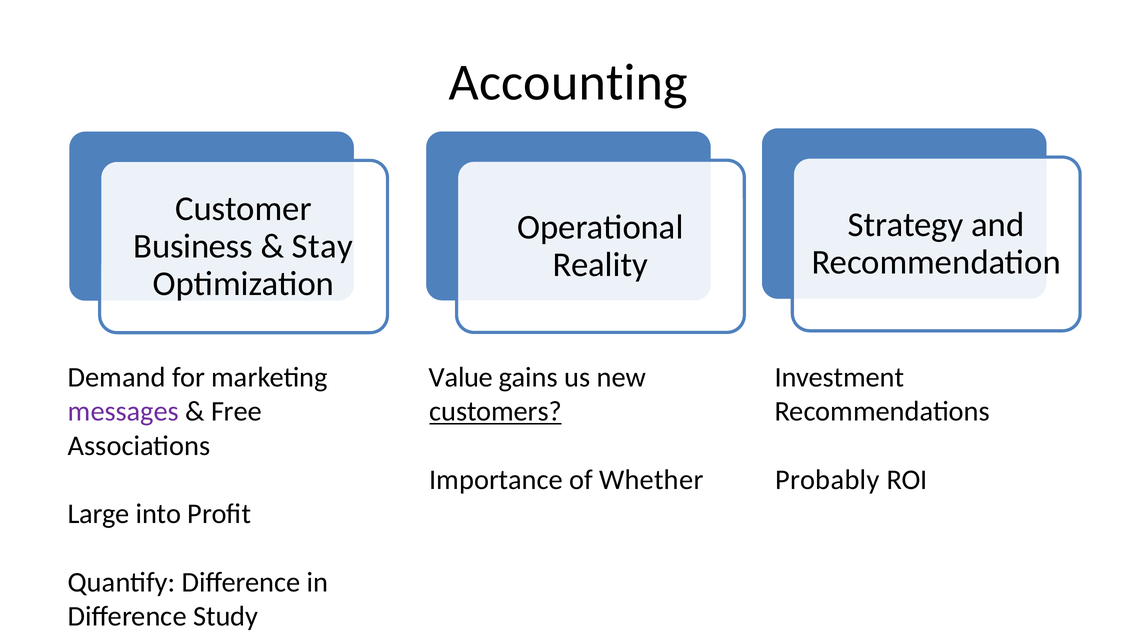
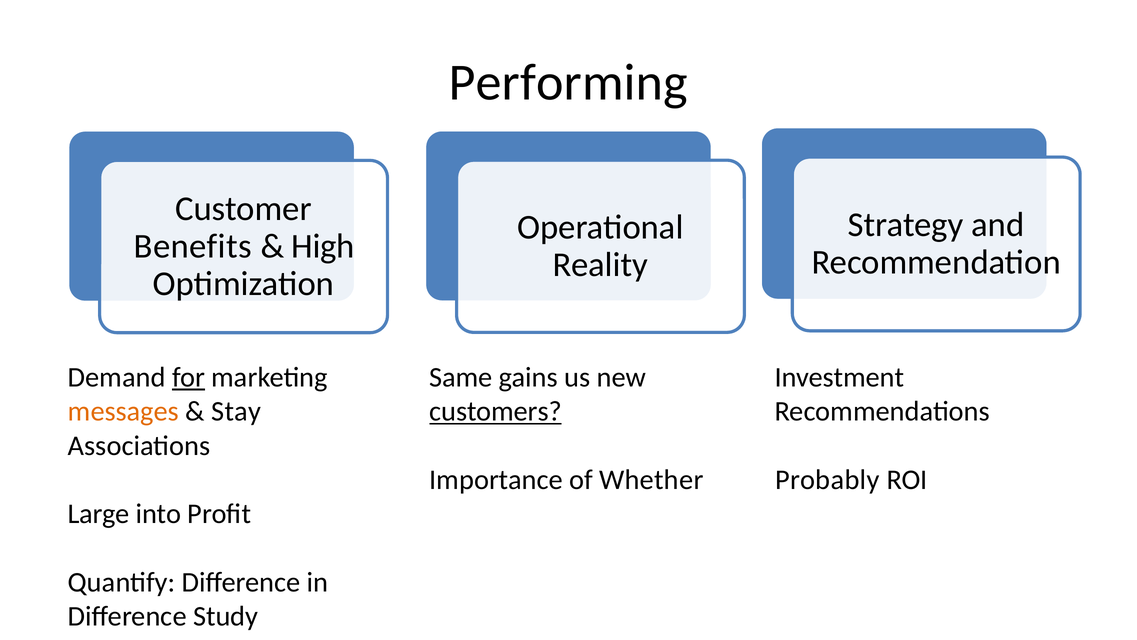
Accounting: Accounting -> Performing
Business: Business -> Benefits
Stay: Stay -> High
for underline: none -> present
Value: Value -> Same
messages colour: purple -> orange
Free: Free -> Stay
